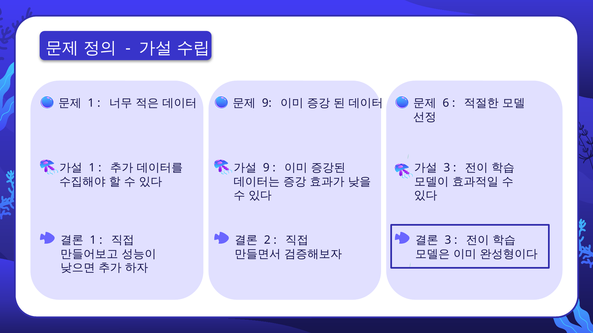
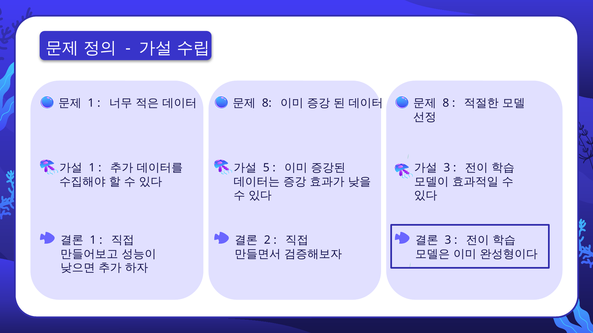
9 at (267, 103): 9 -> 8
6 at (446, 103): 6 -> 8
9 at (266, 168): 9 -> 5
